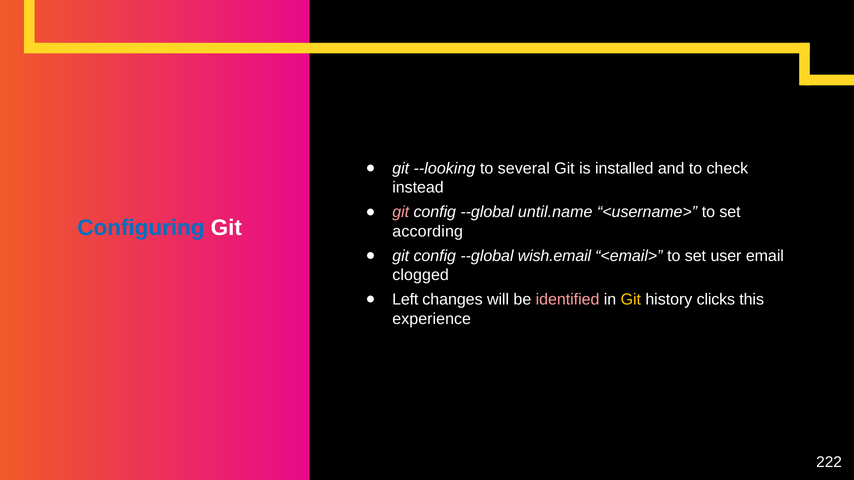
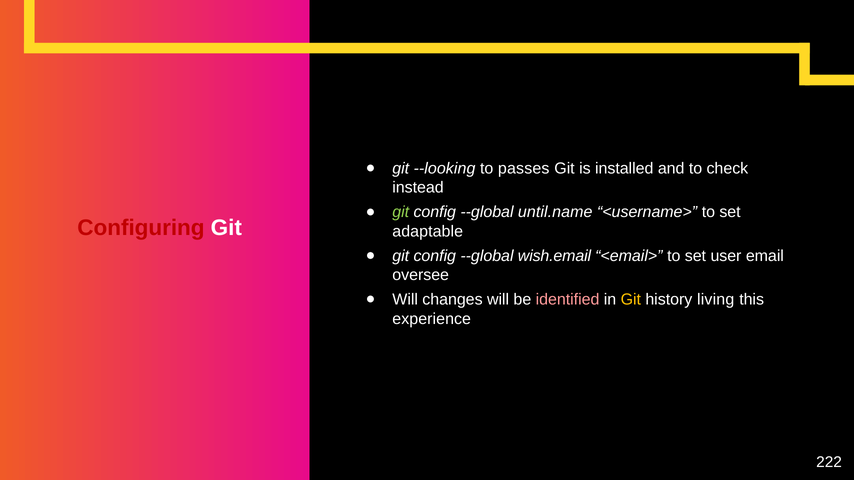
several: several -> passes
git at (401, 212) colour: pink -> light green
Configuring colour: blue -> red
according: according -> adaptable
clogged: clogged -> oversee
Left at (405, 300): Left -> Will
clicks: clicks -> living
